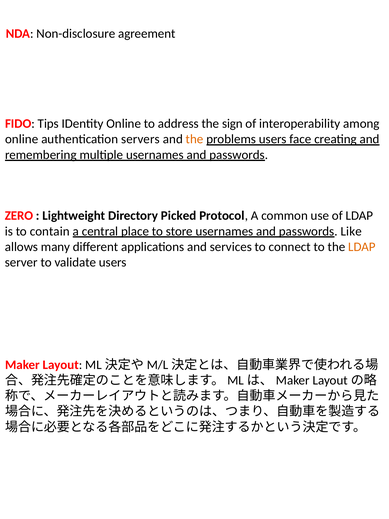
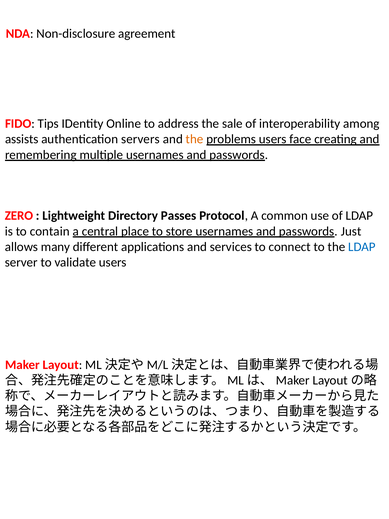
sign: sign -> sale
online at (22, 139): online -> assists
Picked: Picked -> Passes
Like: Like -> Just
LDAP at (362, 247) colour: orange -> blue
